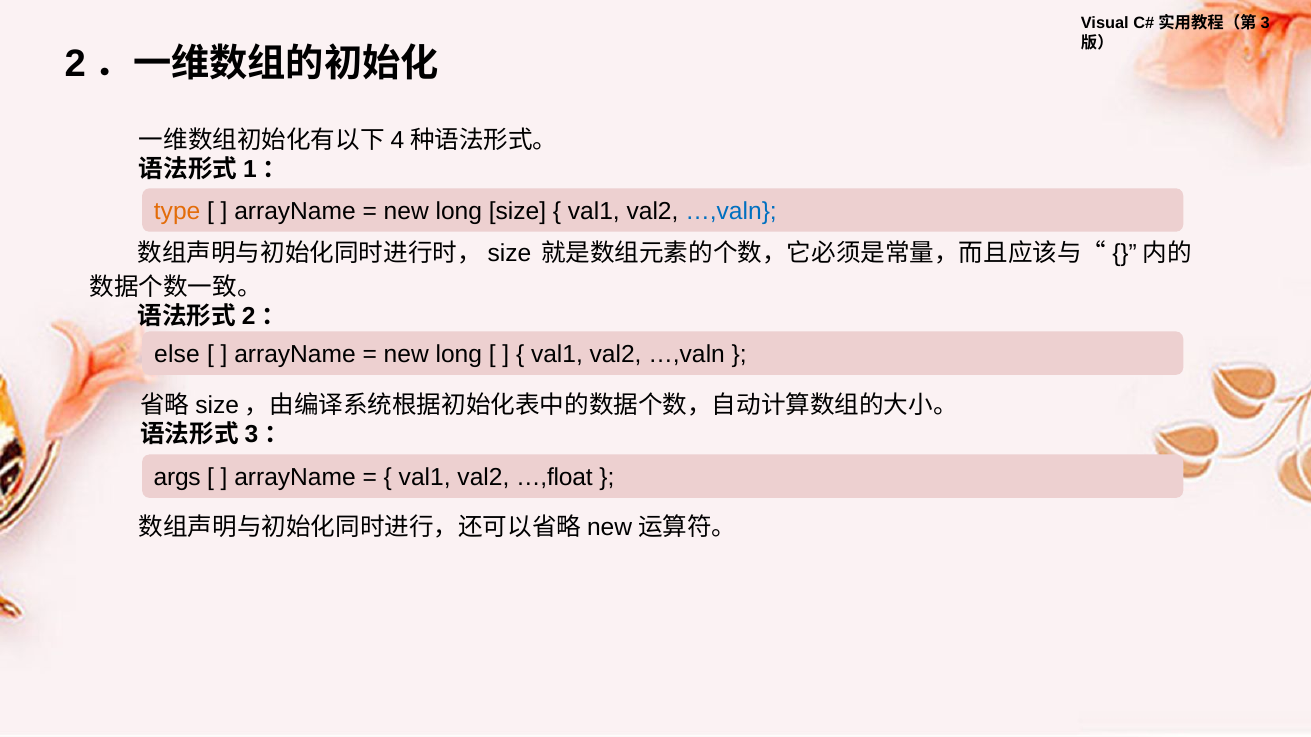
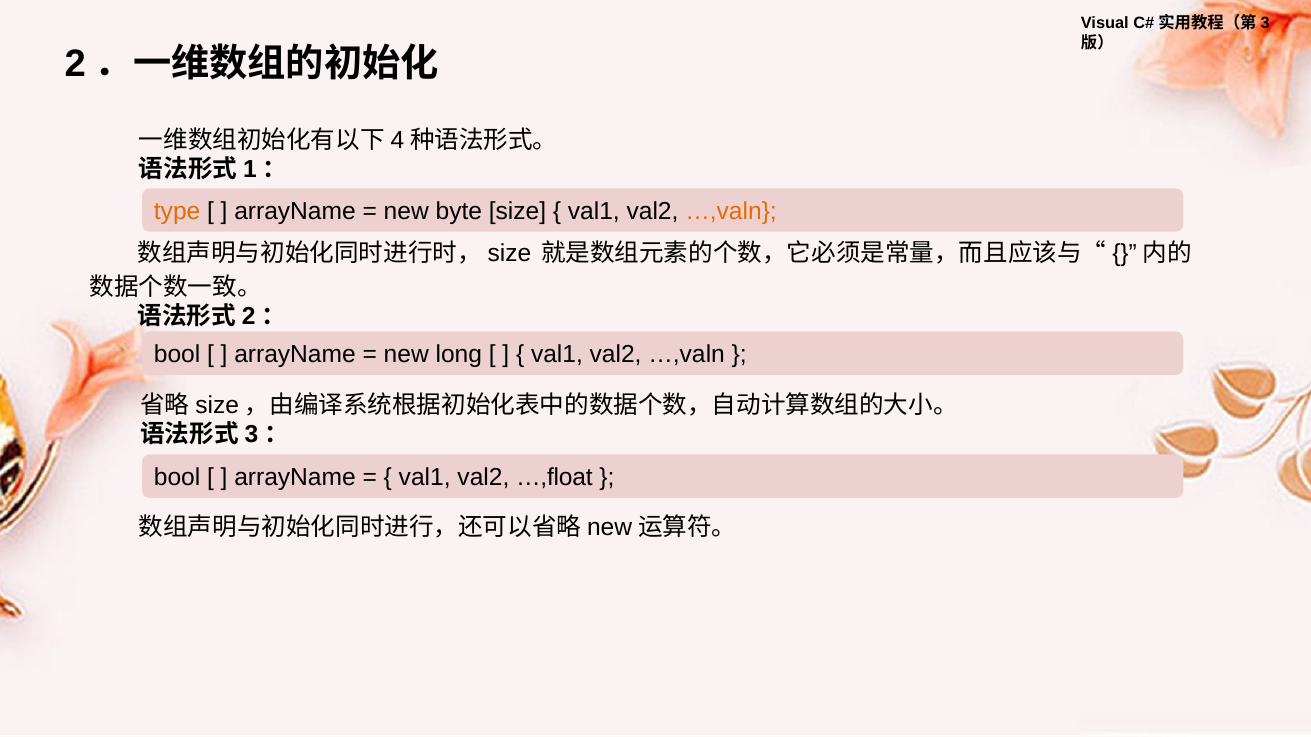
long at (459, 212): long -> byte
…,valn at (731, 212) colour: blue -> orange
else at (177, 355): else -> bool
args at (177, 478): args -> bool
